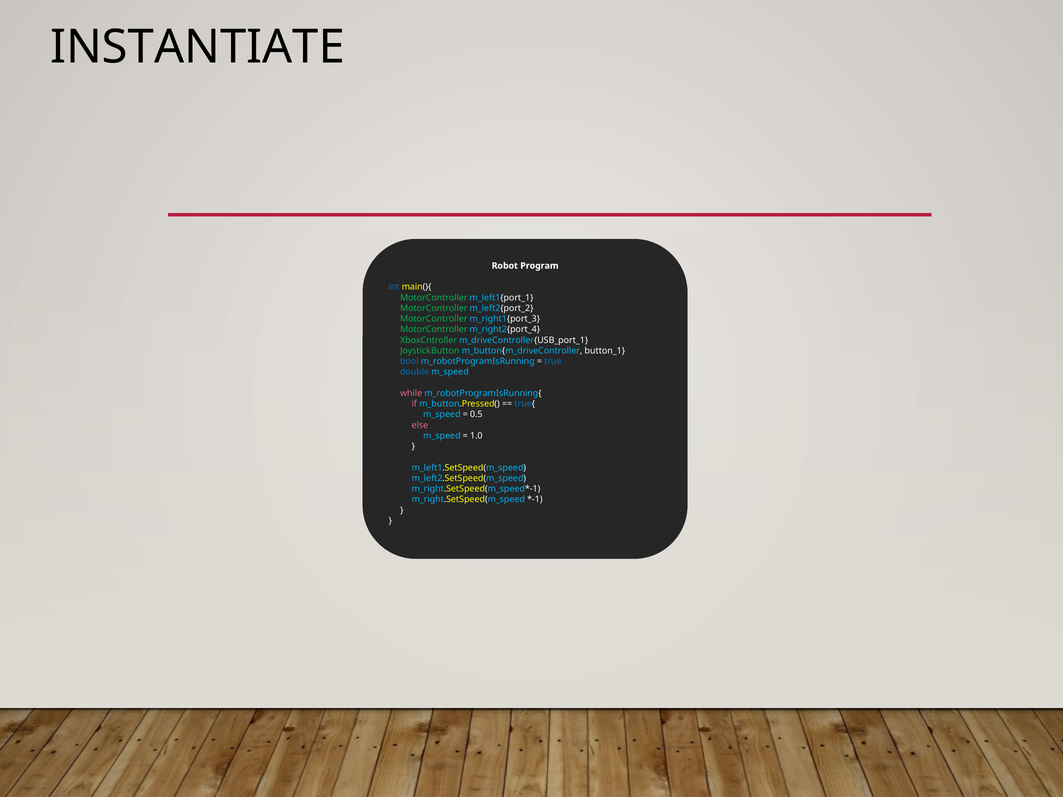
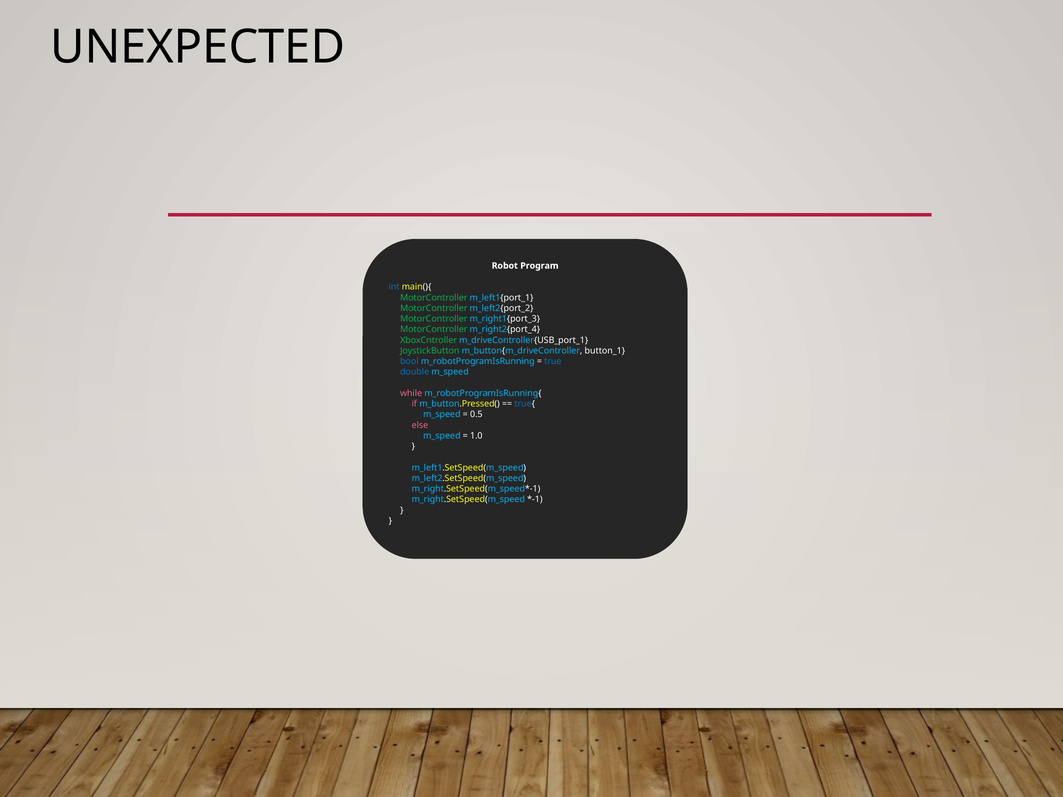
INSTANTIATE: INSTANTIATE -> UNEXPECTED
